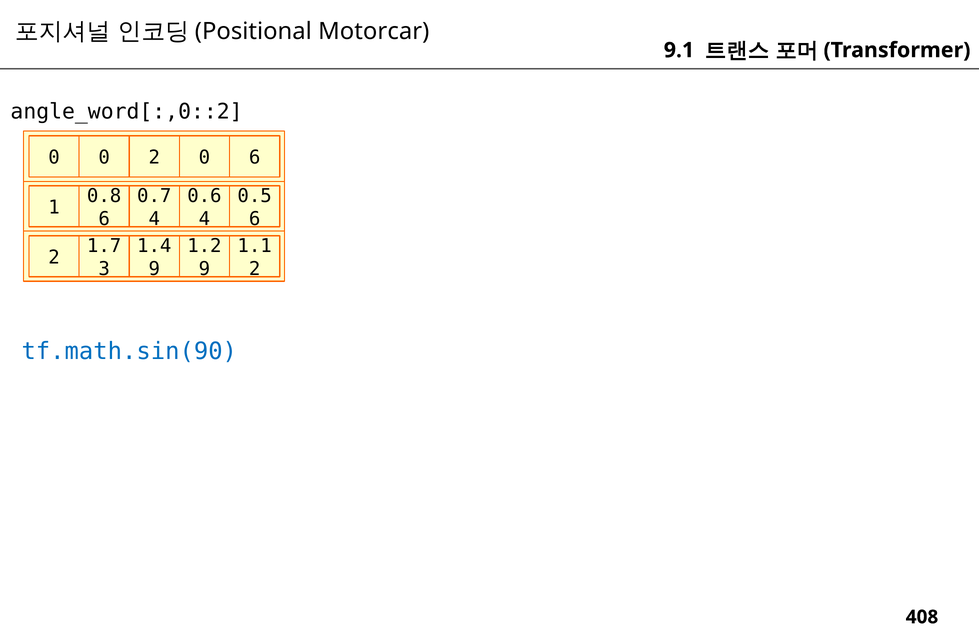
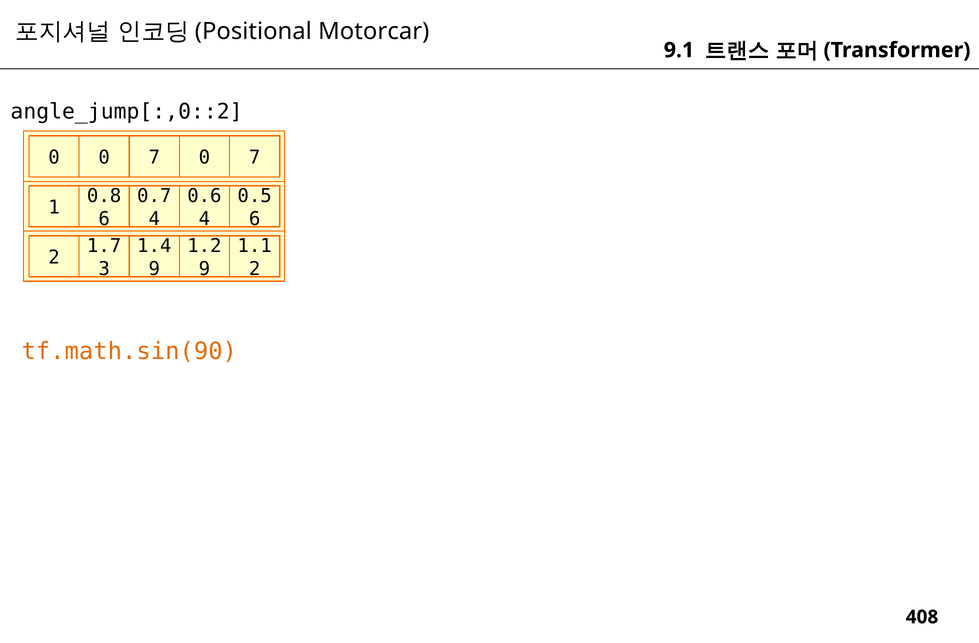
angle_word[:,0::2: angle_word[:,0::2 -> angle_jump[:,0::2
0 0 2: 2 -> 7
6 at (255, 158): 6 -> 7
tf.math.sin(90 colour: blue -> orange
